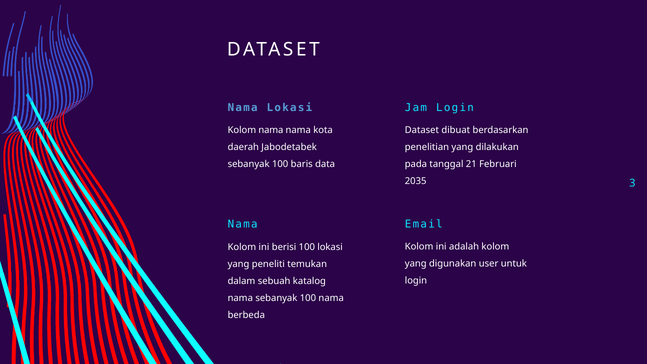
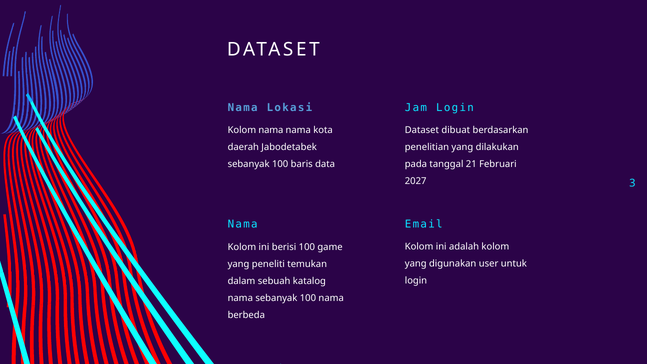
2035: 2035 -> 2027
100 lokasi: lokasi -> game
